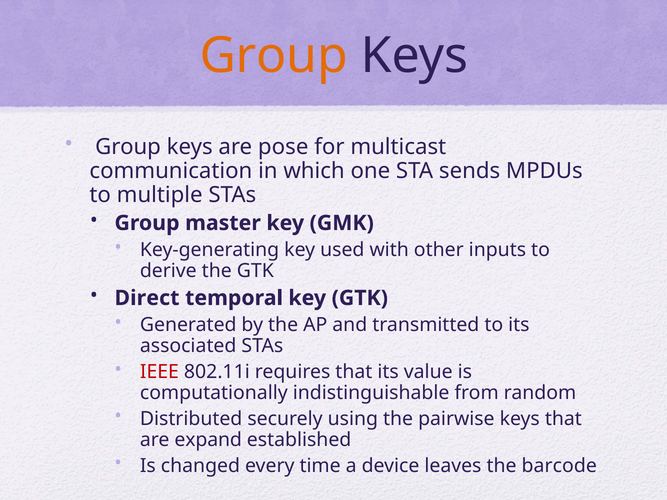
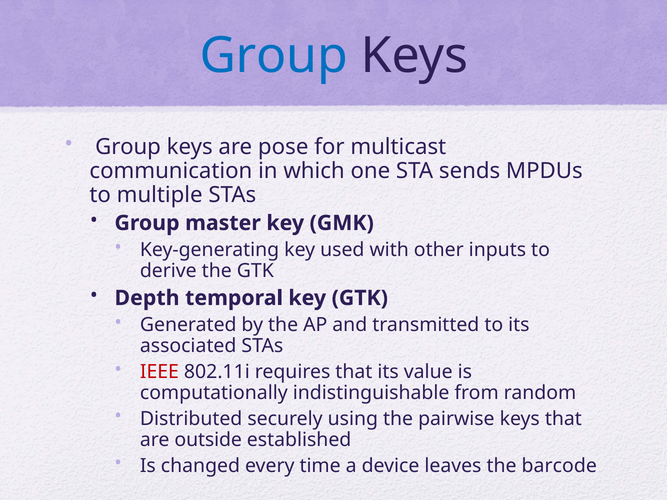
Group at (274, 56) colour: orange -> blue
Direct: Direct -> Depth
expand: expand -> outside
